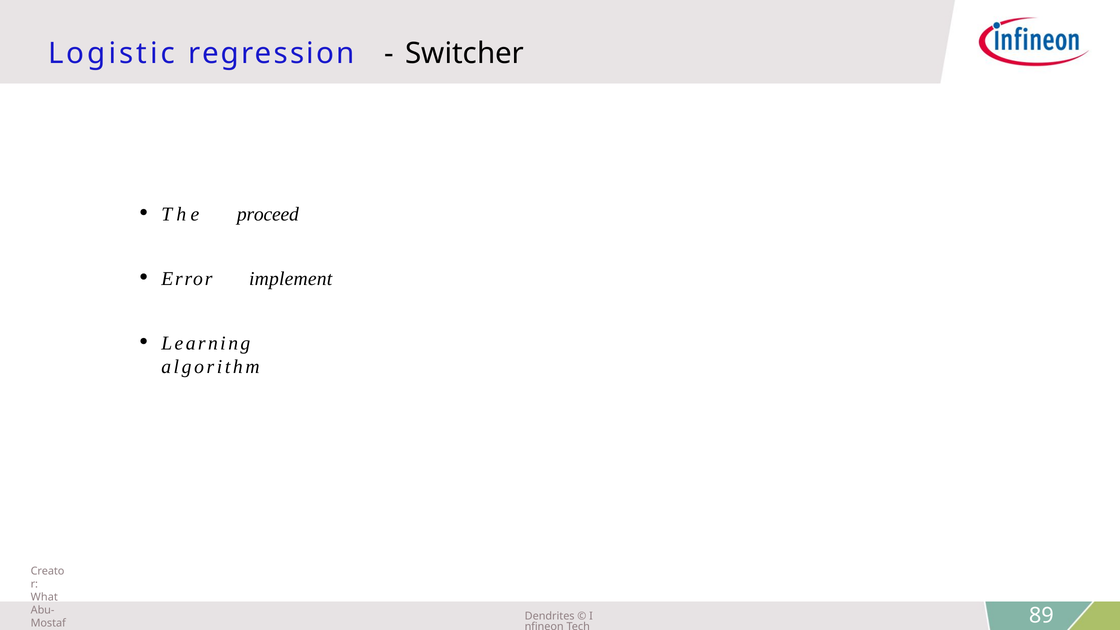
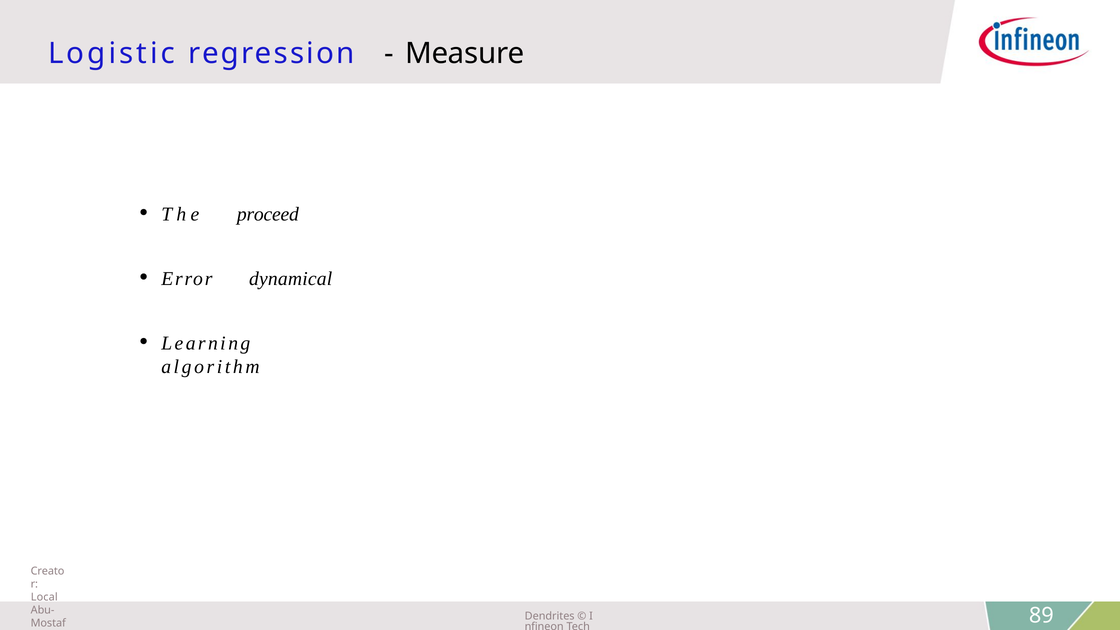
Switcher: Switcher -> Measure
implement: implement -> dynamical
What: What -> Local
